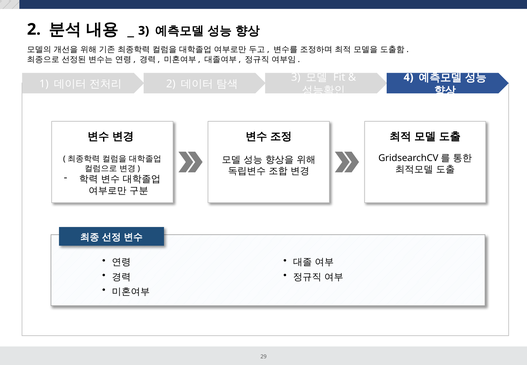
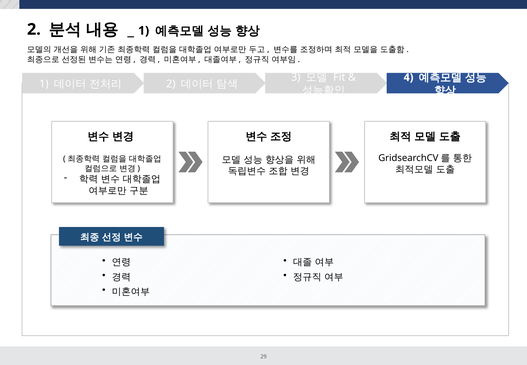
3 at (144, 31): 3 -> 1
